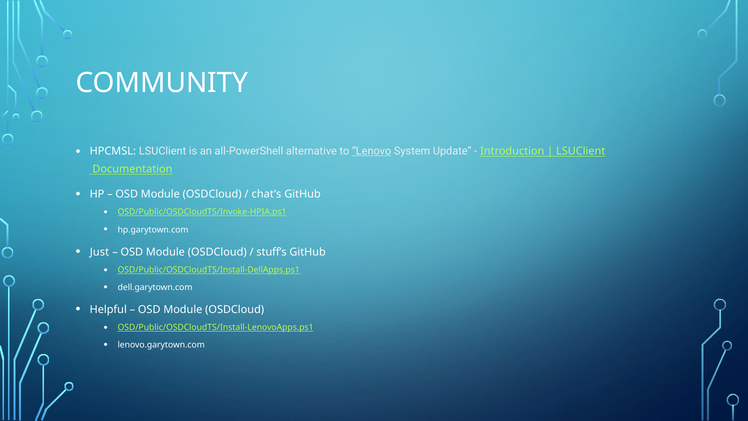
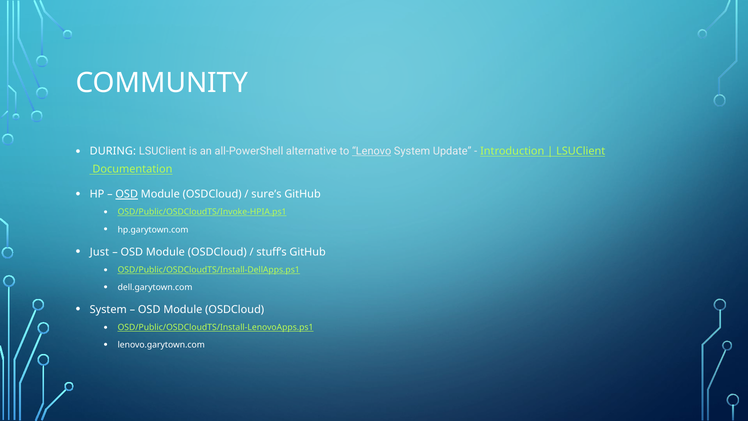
HPCMSL: HPCMSL -> DURING
OSD at (127, 194) underline: none -> present
chat’s: chat’s -> sure’s
Helpful at (108, 309): Helpful -> System
